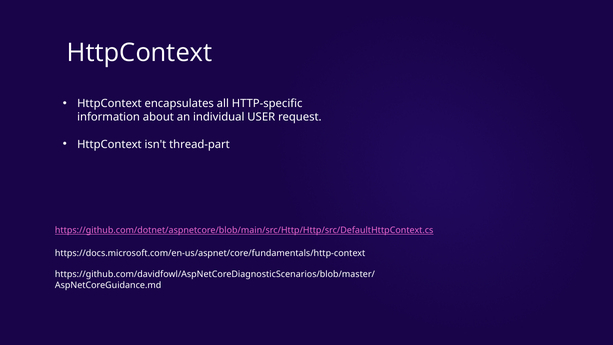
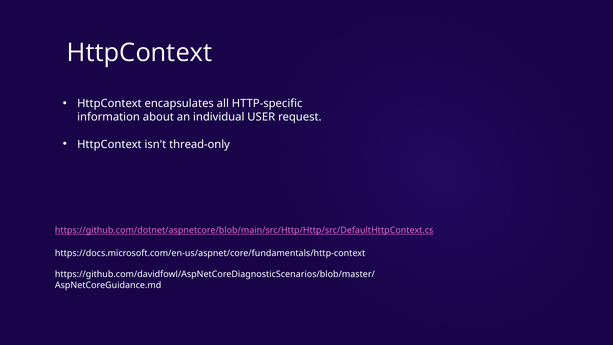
thread-part: thread-part -> thread-only
